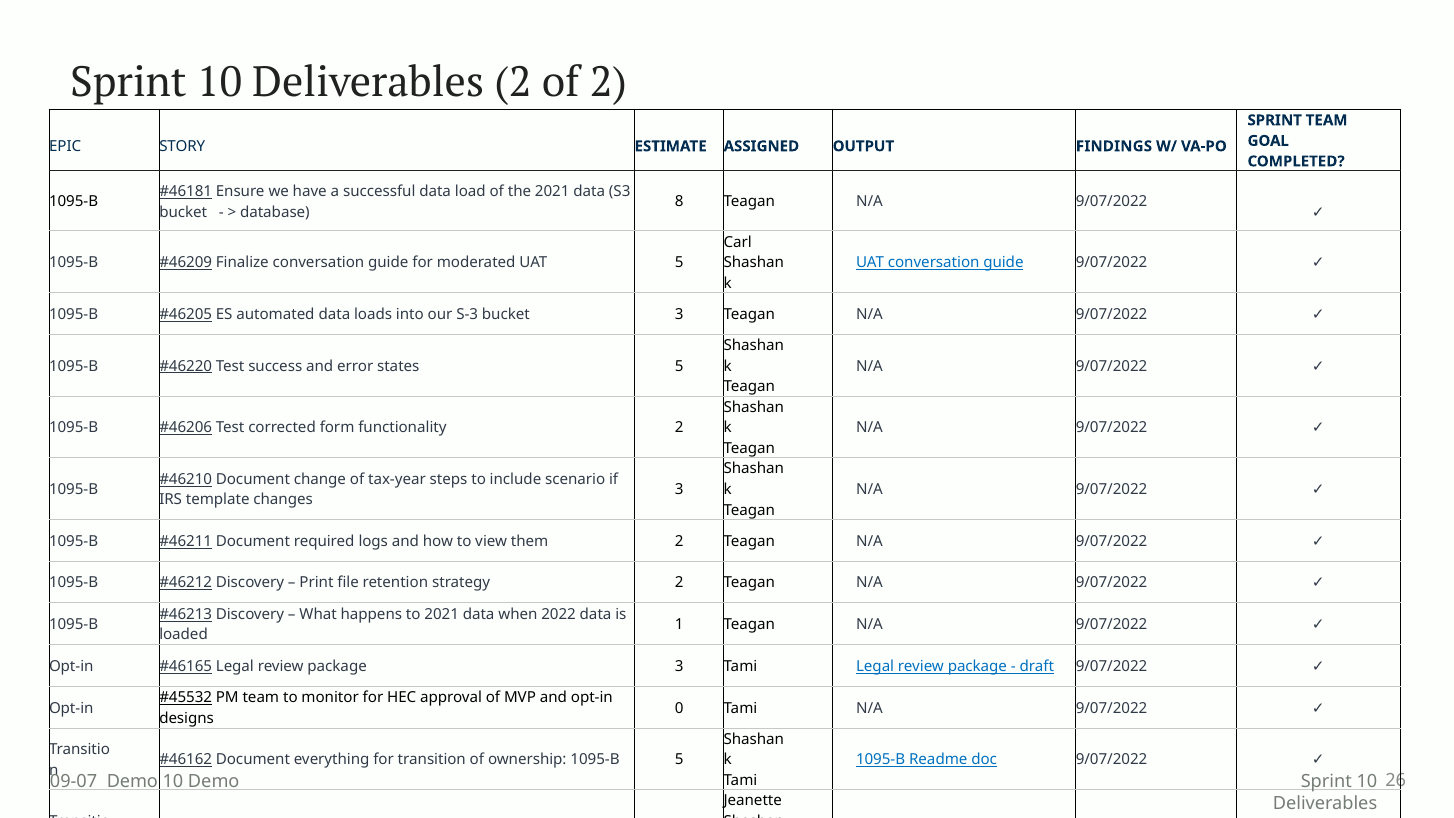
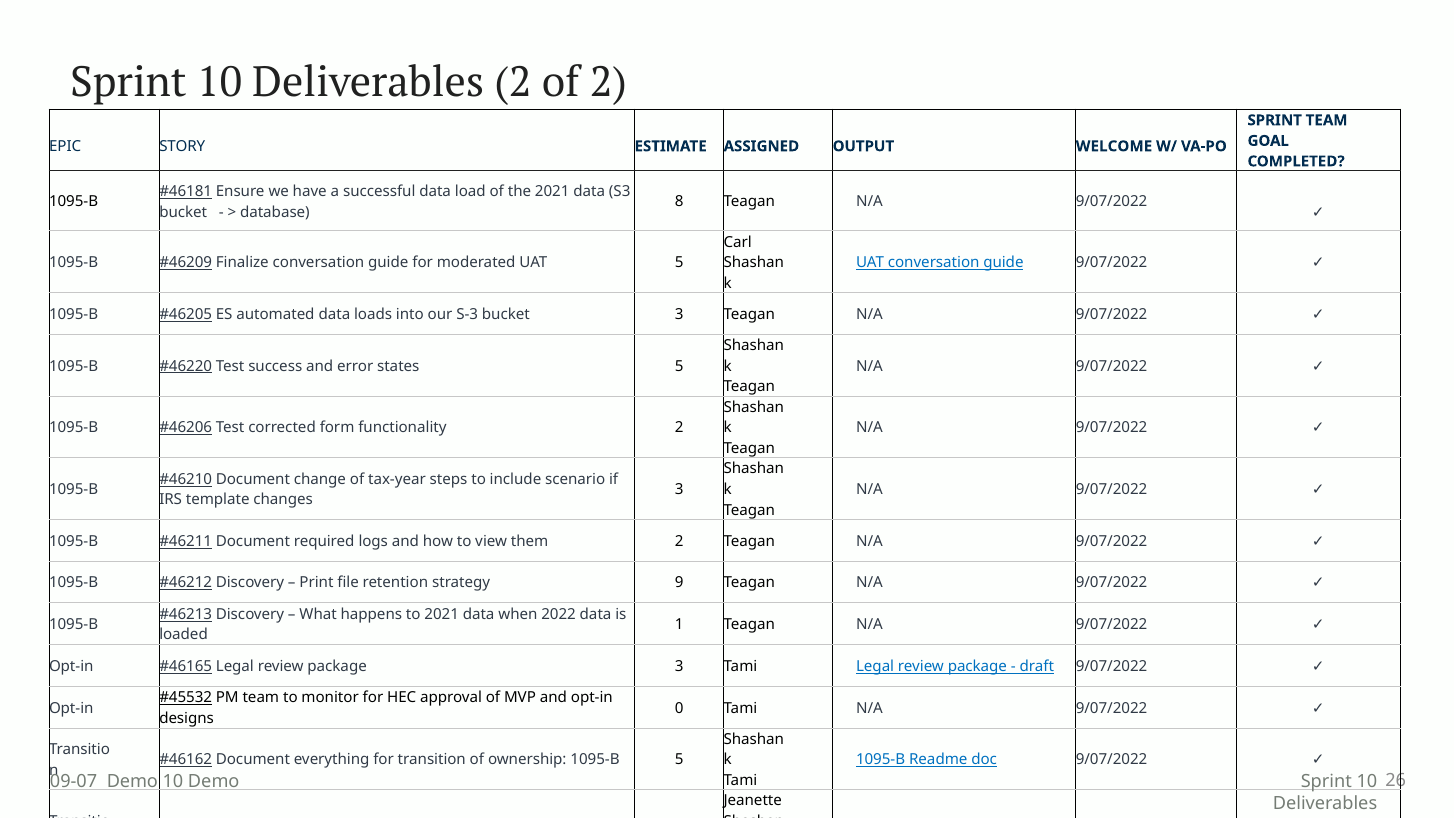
FINDINGS: FINDINGS -> WELCOME
strategy 2: 2 -> 9
